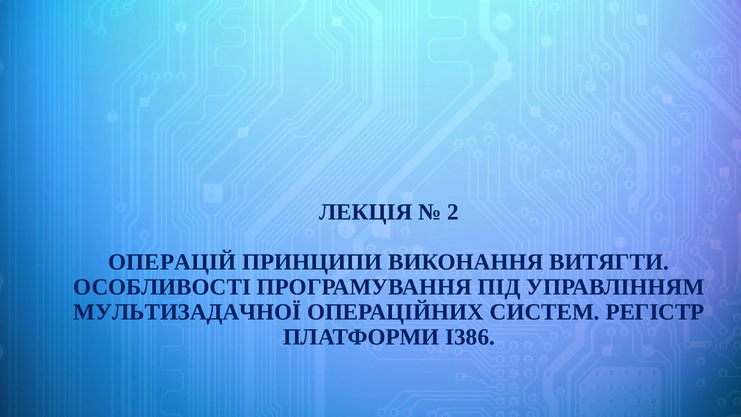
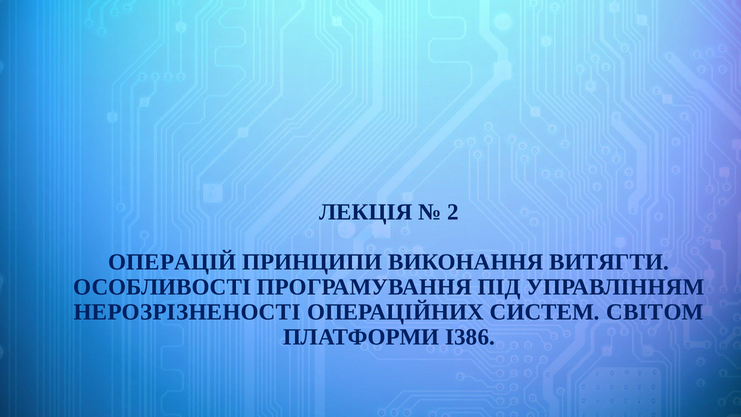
МУЛЬТИЗАДАЧНОЇ: МУЛЬТИЗАДАЧНОЇ -> НЕРОЗРІЗНЕНОСТІ
РЕГІСТР: РЕГІСТР -> СВІТОМ
